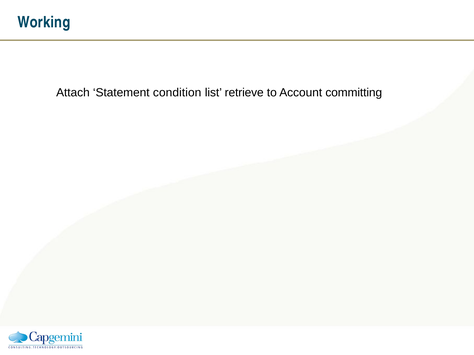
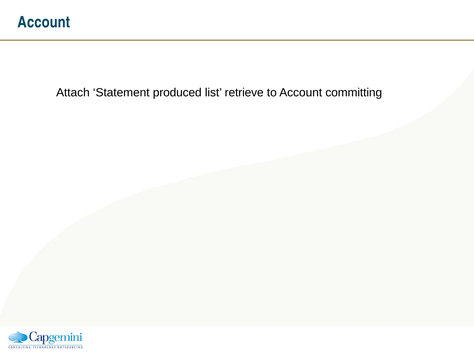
Working at (44, 22): Working -> Account
condition: condition -> produced
